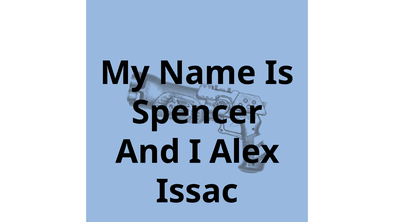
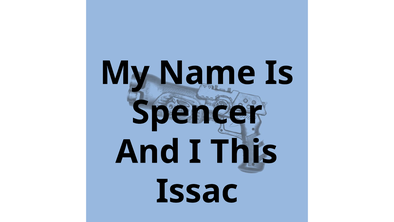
Alex: Alex -> This
